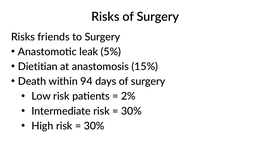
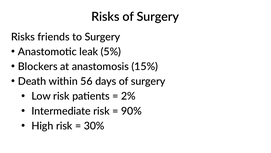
Dietitian: Dietitian -> Blockers
94: 94 -> 56
30% at (131, 111): 30% -> 90%
